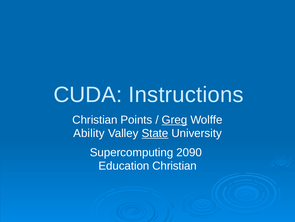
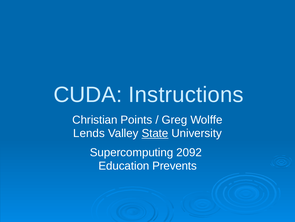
Greg underline: present -> none
Ability: Ability -> Lends
2090: 2090 -> 2092
Education Christian: Christian -> Prevents
